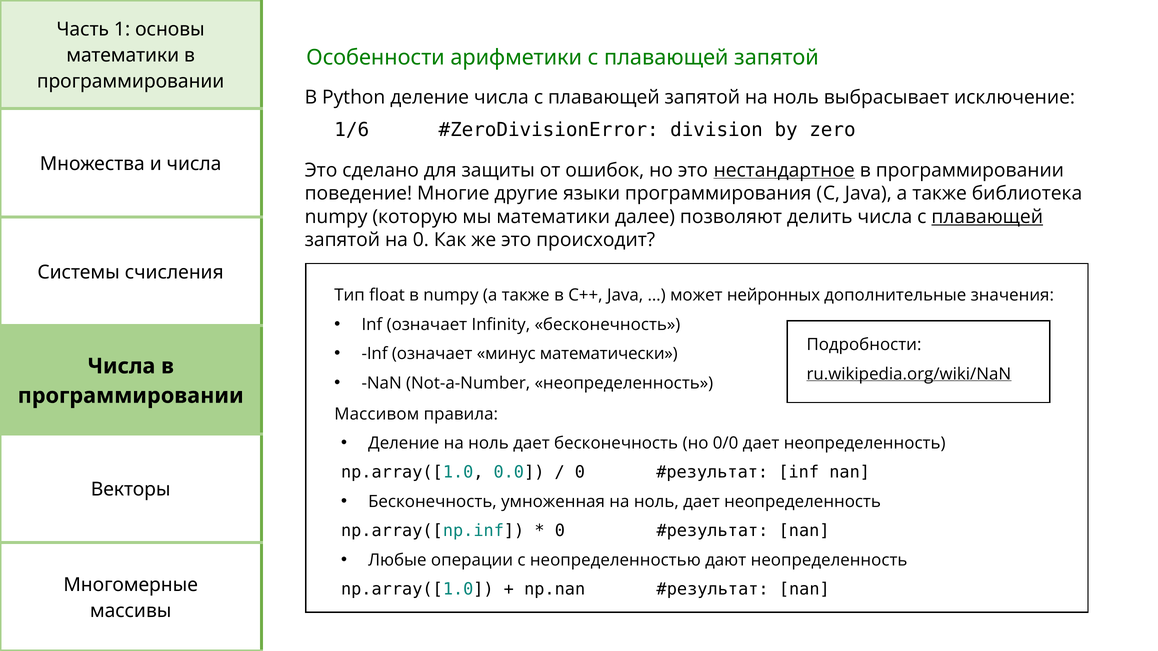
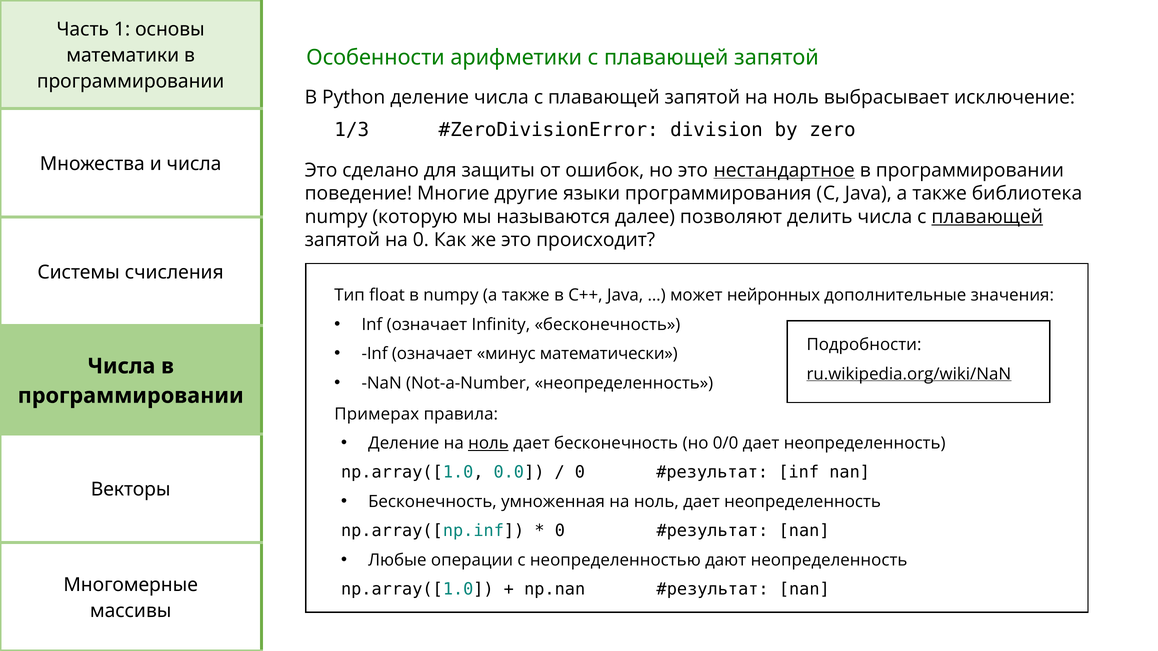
1/6: 1/6 -> 1/3
мы математики: математики -> называются
Массивом: Массивом -> Примерах
ноль at (488, 443) underline: none -> present
